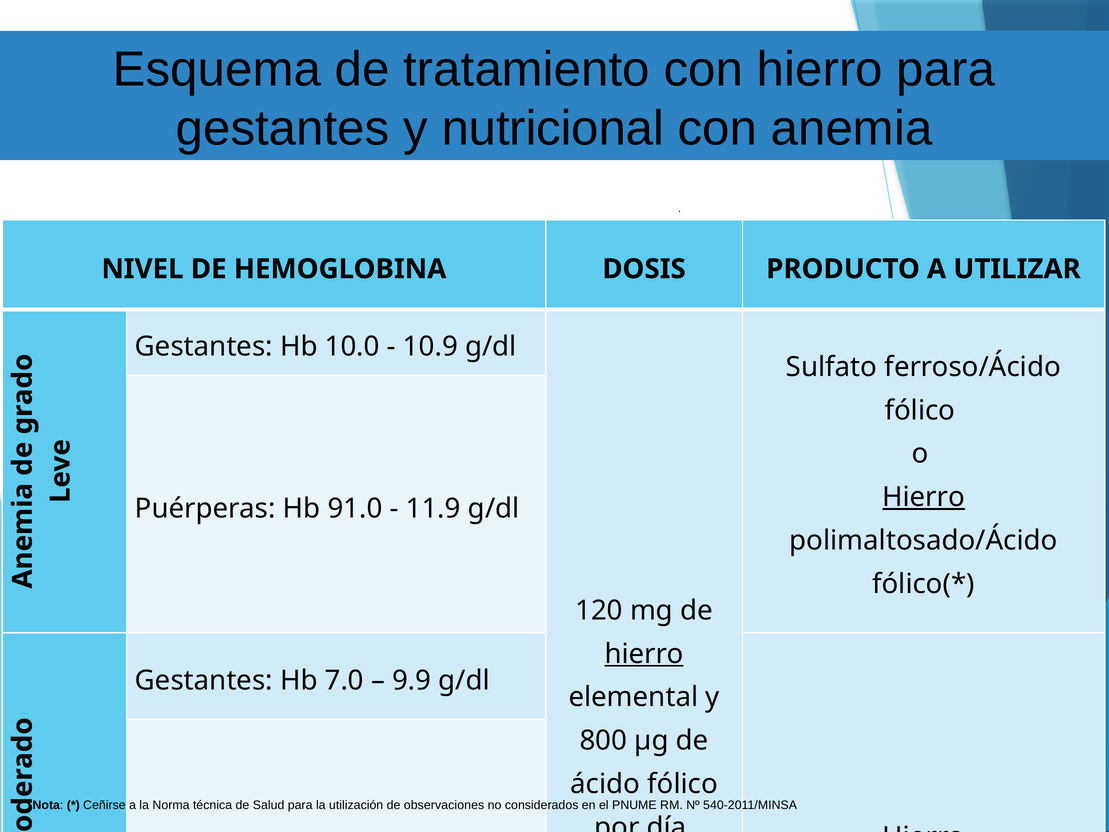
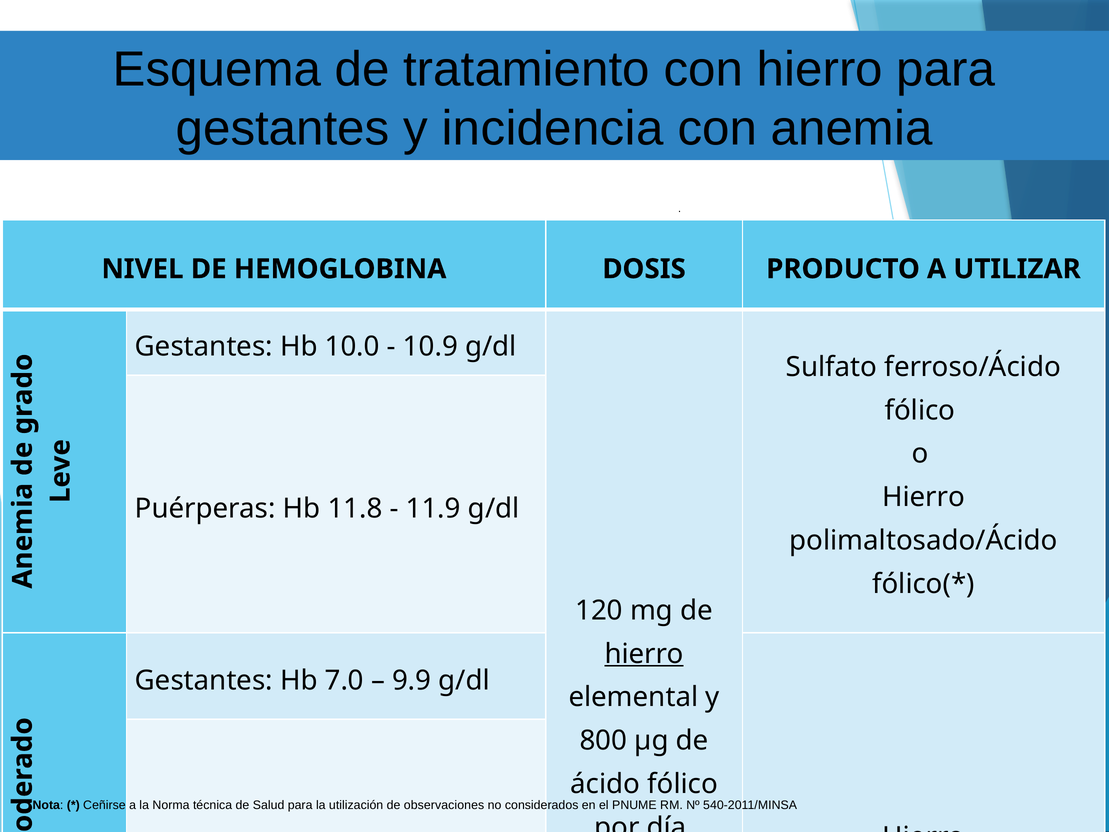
nutricional: nutricional -> incidencia
Hierro at (924, 497) underline: present -> none
91.0: 91.0 -> 11.8
